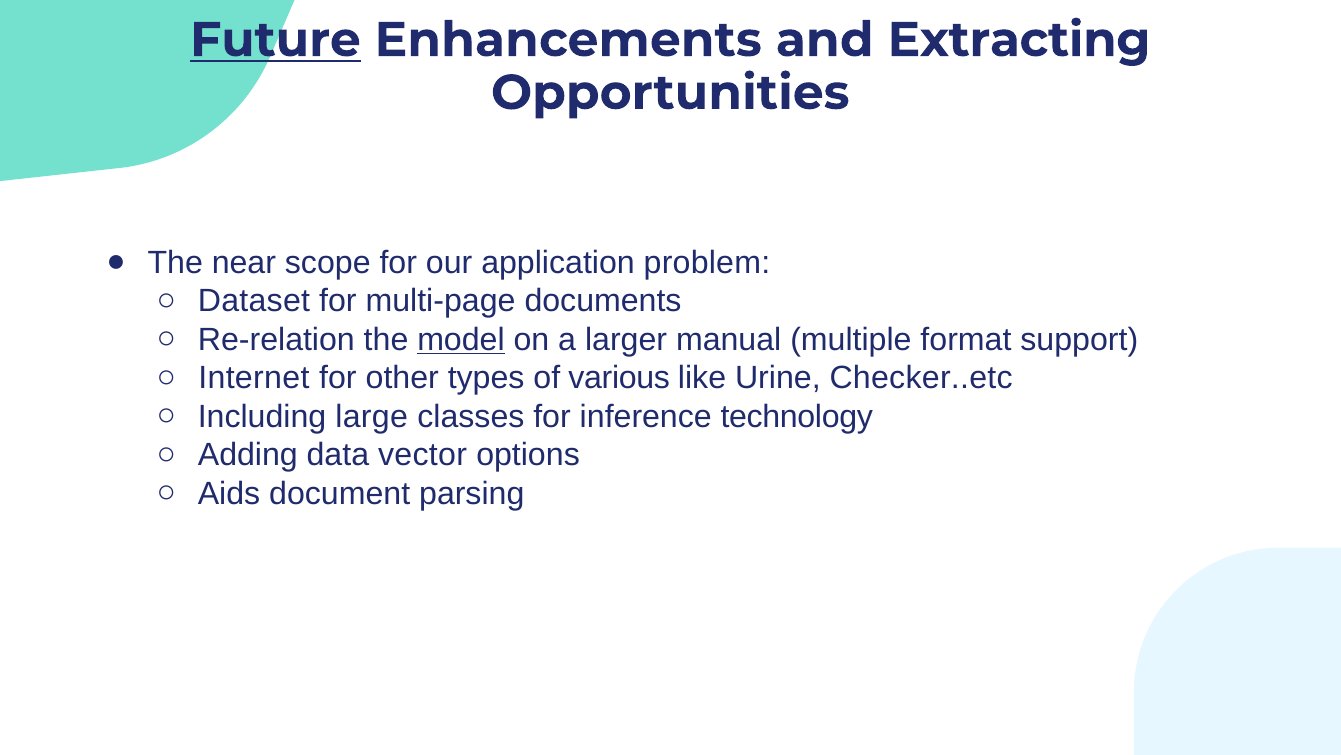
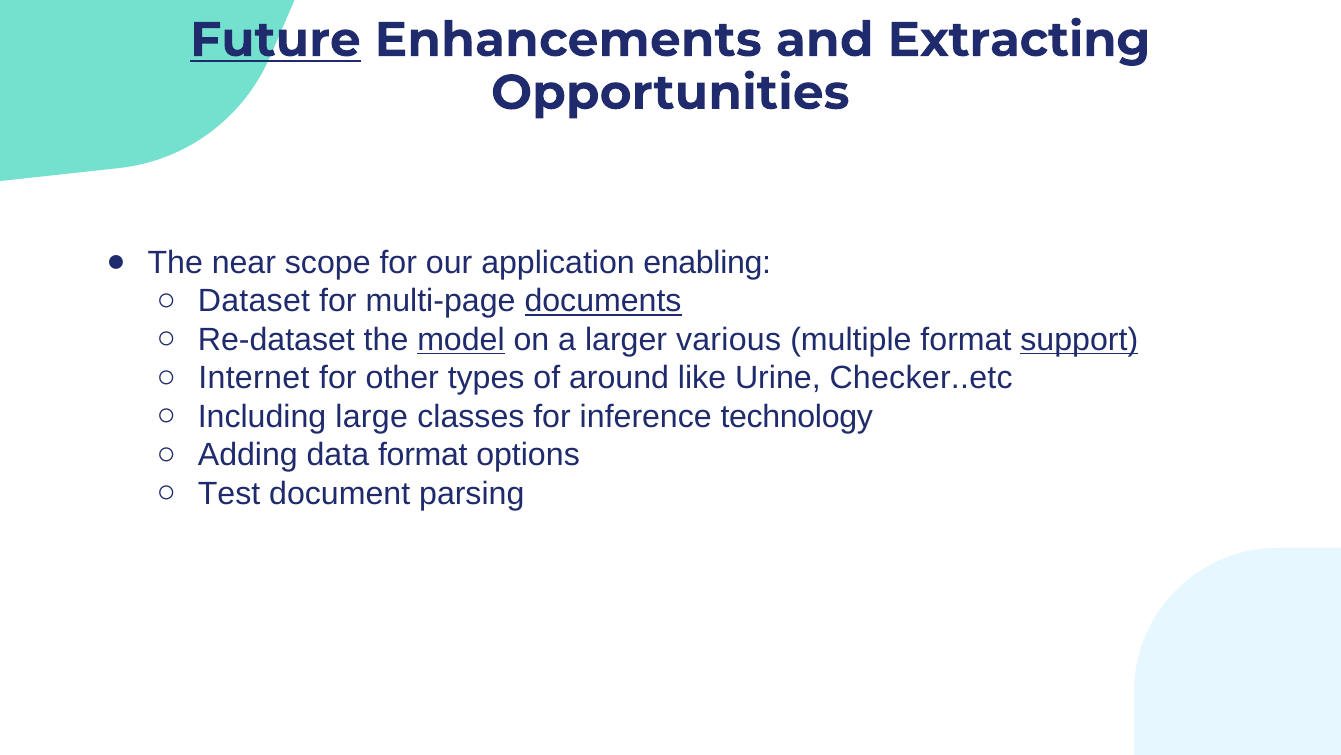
problem: problem -> enabling
documents underline: none -> present
Re-relation: Re-relation -> Re-dataset
manual: manual -> various
support underline: none -> present
various: various -> around
data vector: vector -> format
Aids: Aids -> Test
